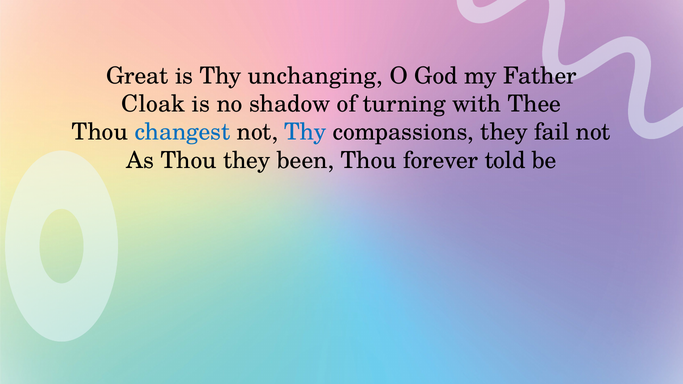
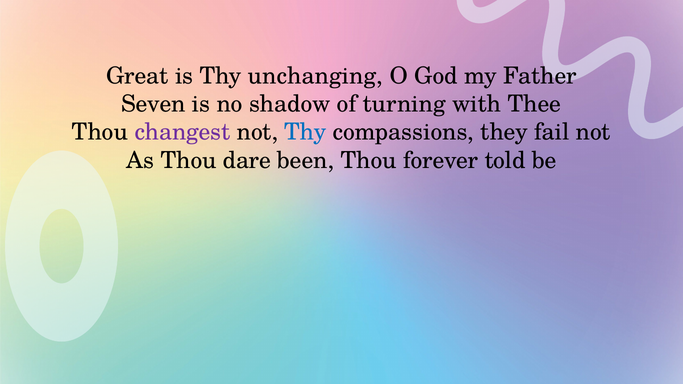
Cloak: Cloak -> Seven
changest colour: blue -> purple
Thou they: they -> dare
